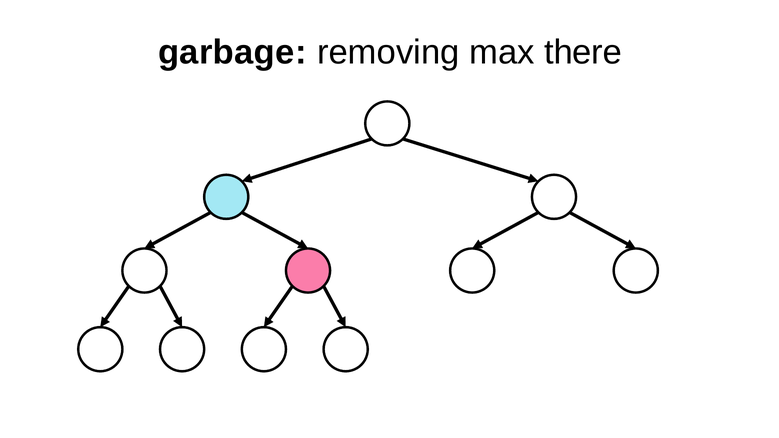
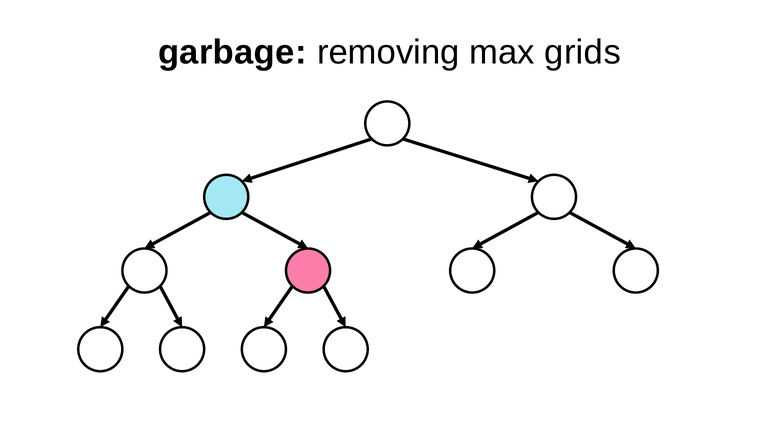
there: there -> grids
